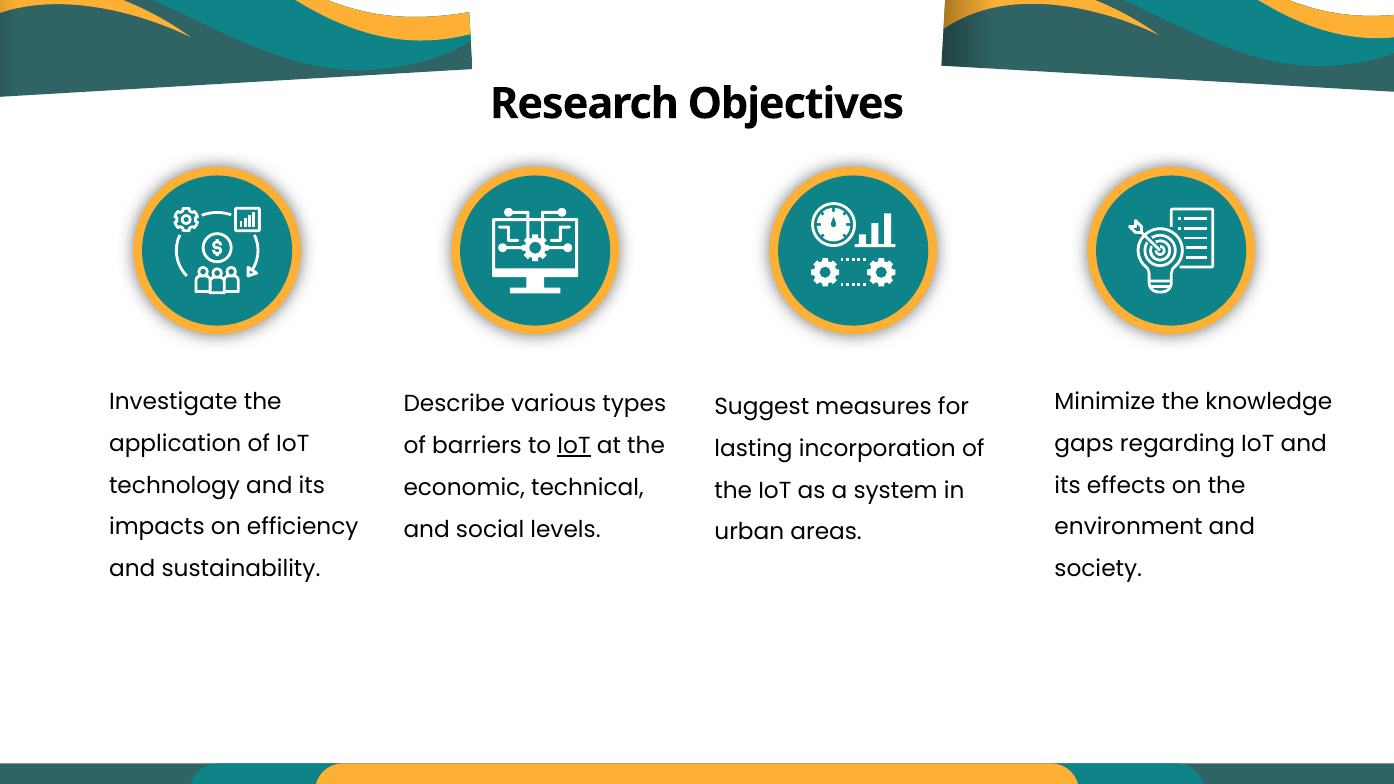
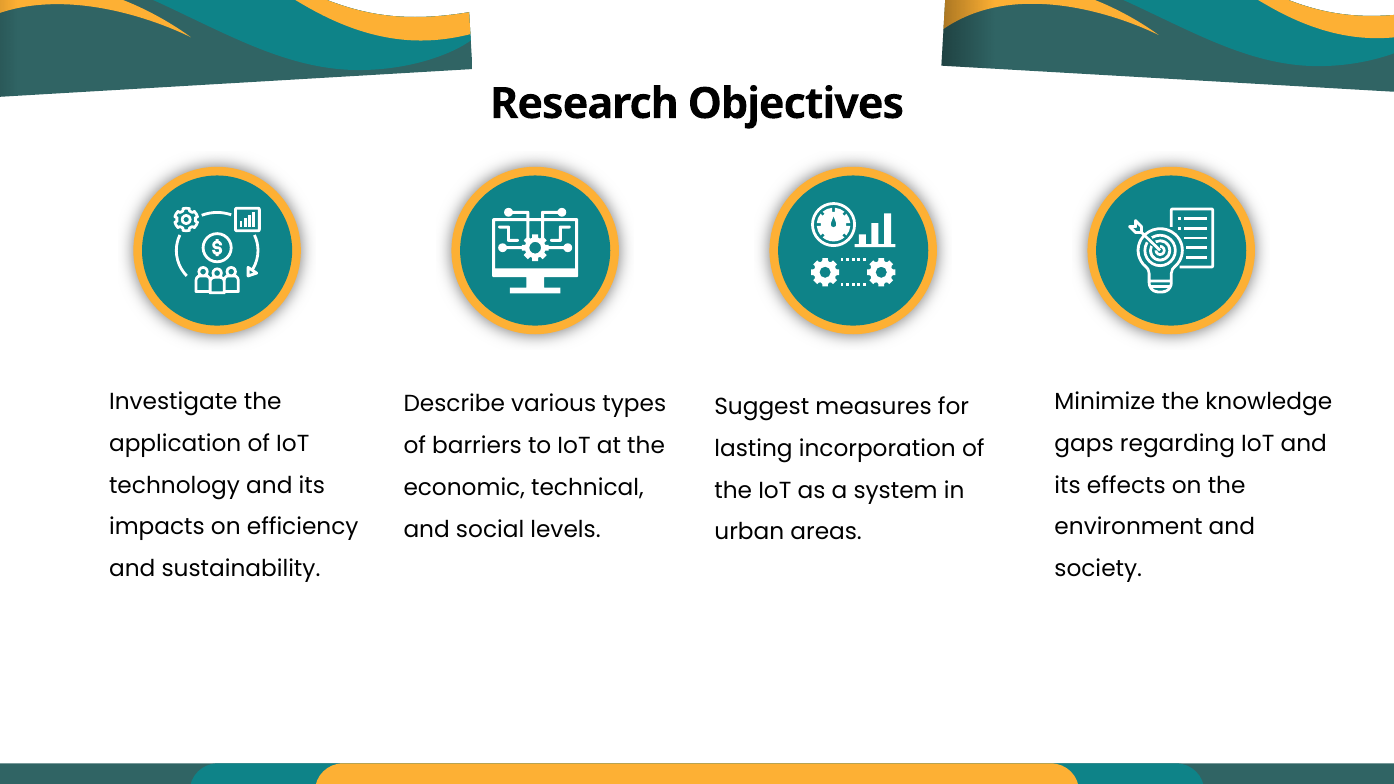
IoT at (574, 446) underline: present -> none
